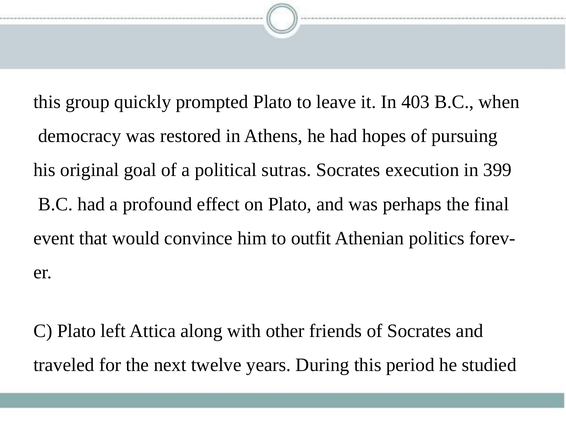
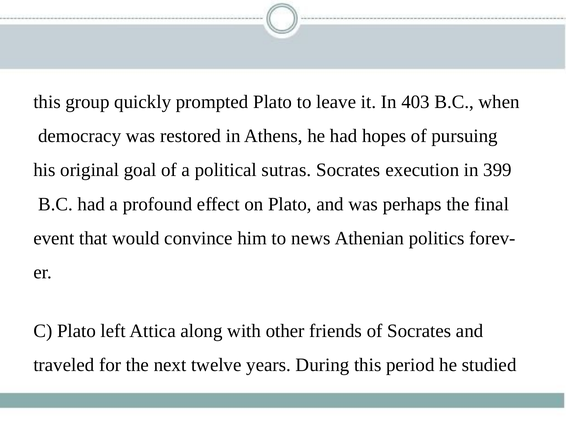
outfit: outfit -> news
